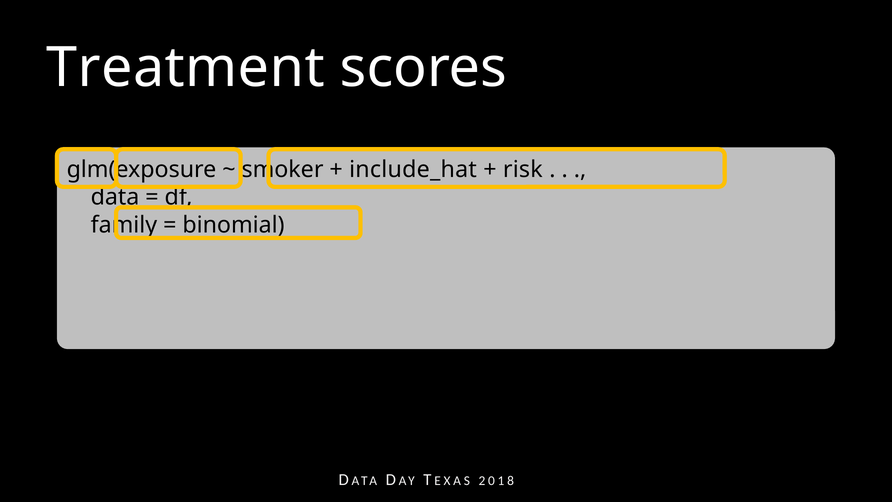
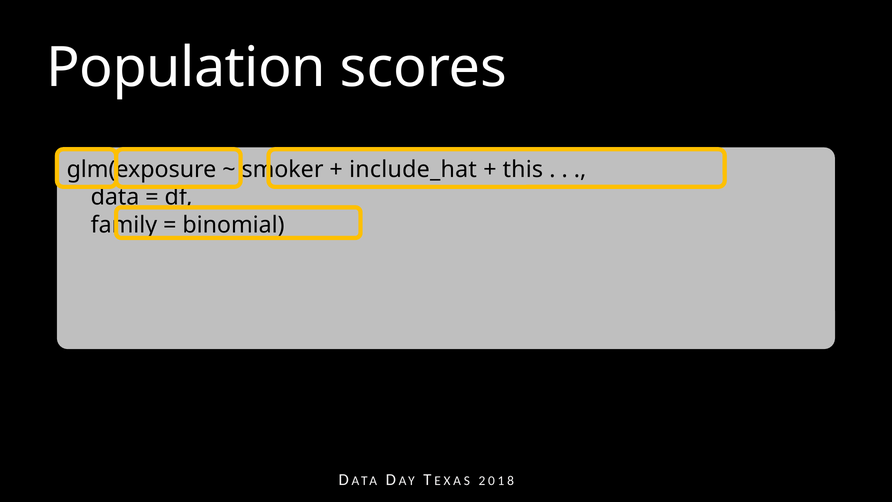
Treatment: Treatment -> Population
risk: risk -> this
